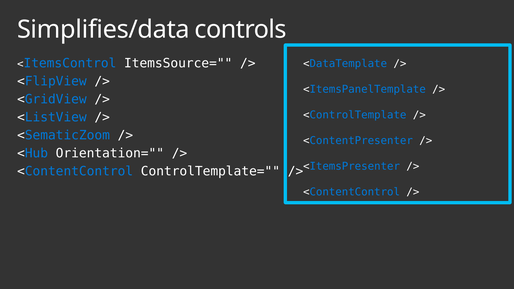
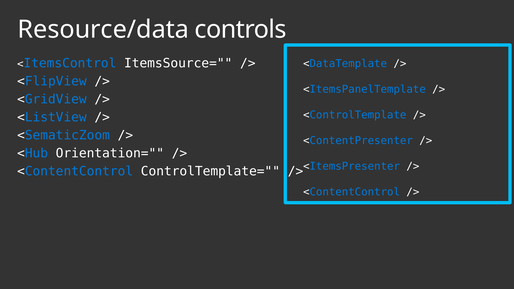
Simplifies/data: Simplifies/data -> Resource/data
